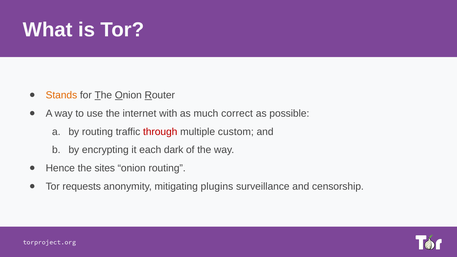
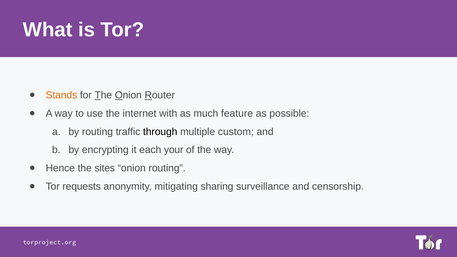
correct: correct -> feature
through colour: red -> black
dark: dark -> your
plugins: plugins -> sharing
